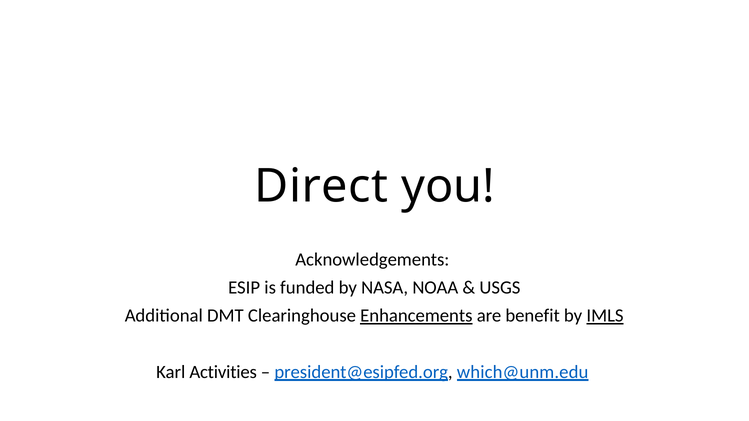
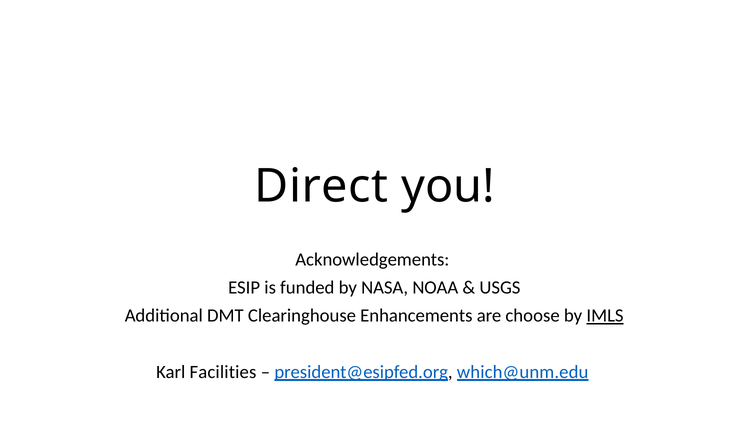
Enhancements underline: present -> none
benefit: benefit -> choose
Activities: Activities -> Facilities
